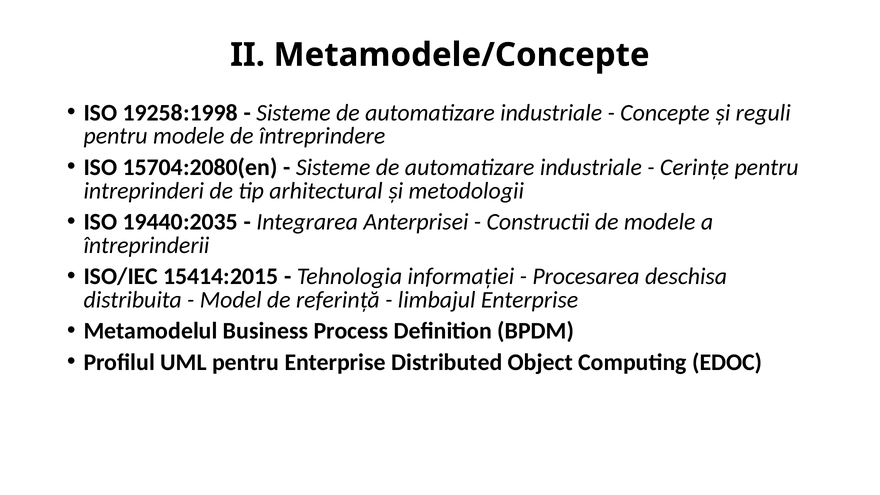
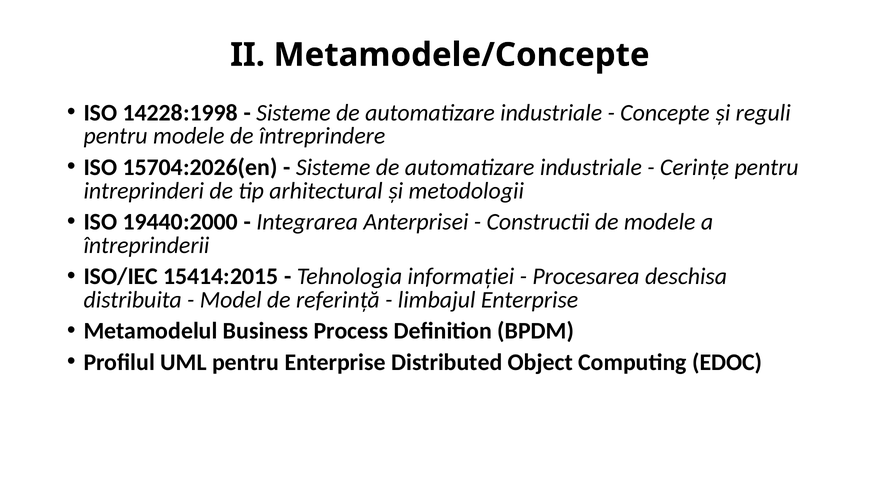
19258:1998: 19258:1998 -> 14228:1998
15704:2080(en: 15704:2080(en -> 15704:2026(en
19440:2035: 19440:2035 -> 19440:2000
